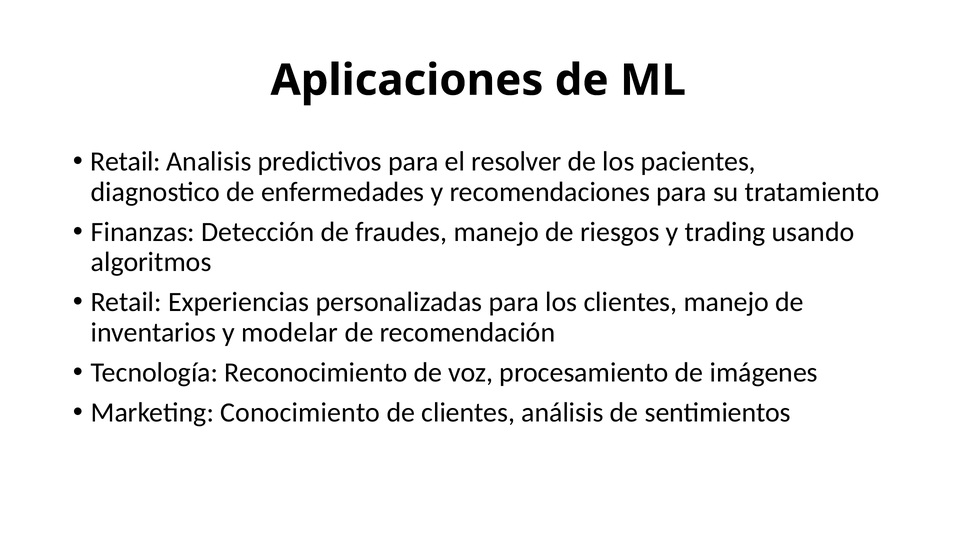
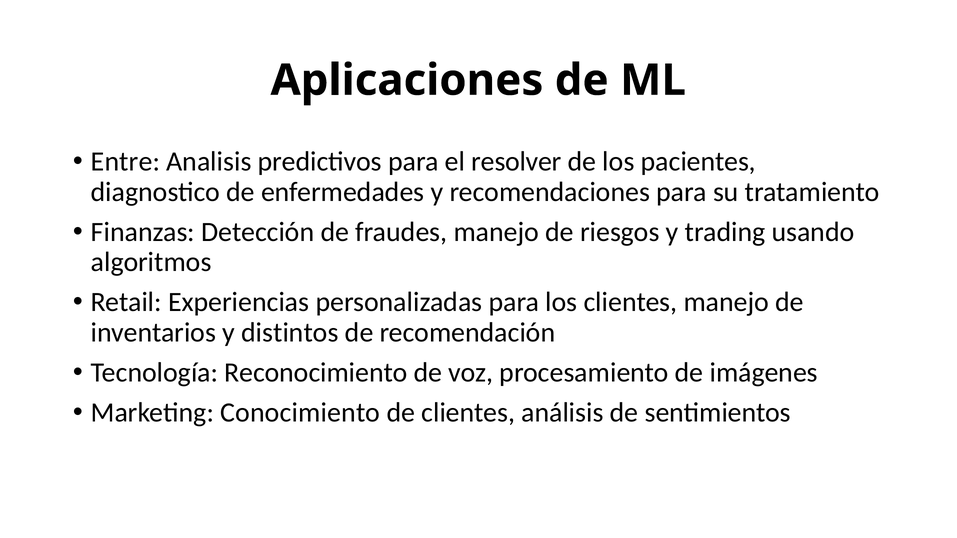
Retail at (126, 162): Retail -> Entre
modelar: modelar -> distintos
